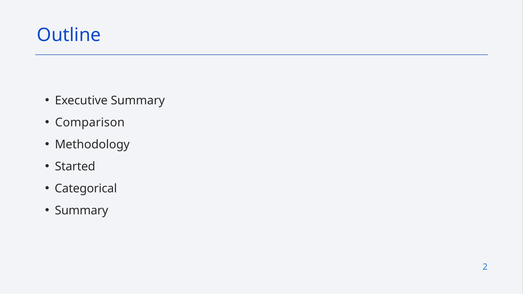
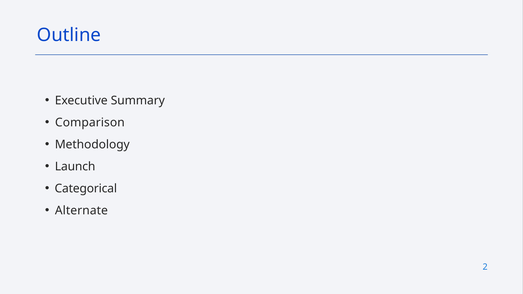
Started: Started -> Launch
Summary at (82, 211): Summary -> Alternate
